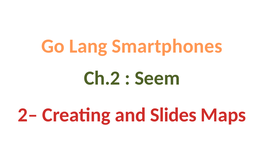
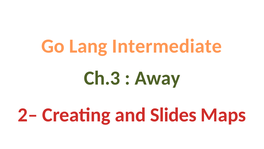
Smartphones: Smartphones -> Intermediate
Ch.2: Ch.2 -> Ch.3
Seem: Seem -> Away
